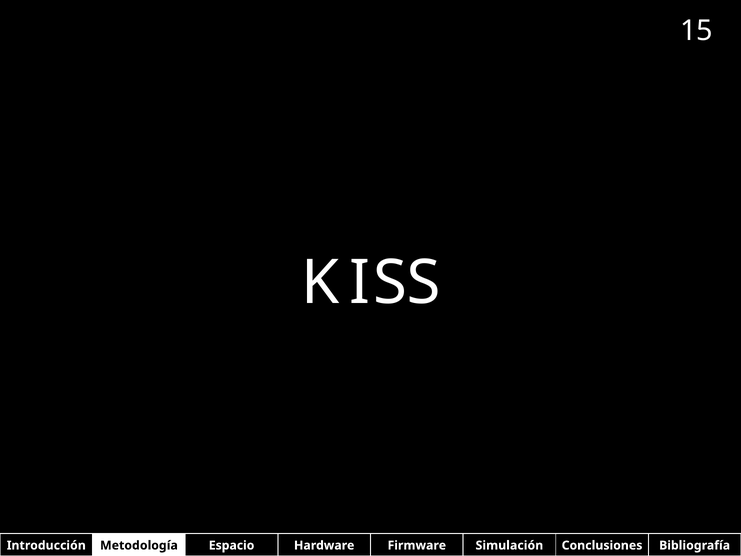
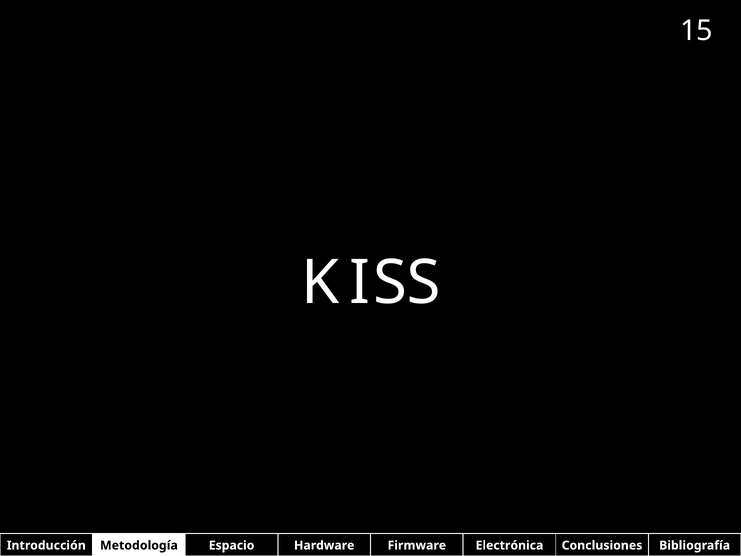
Simulación: Simulación -> Electrónica
